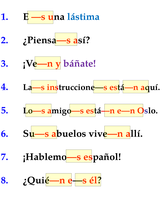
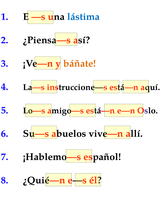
báñate colour: purple -> orange
